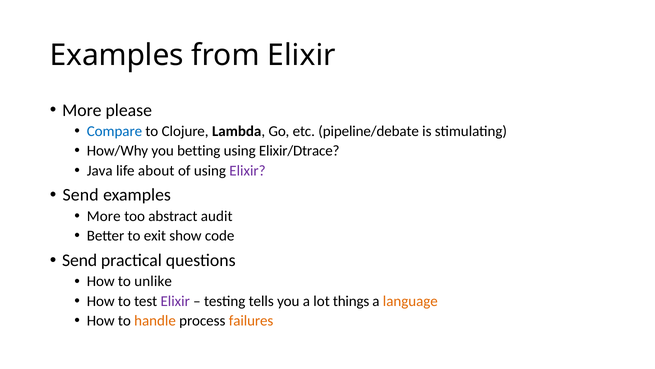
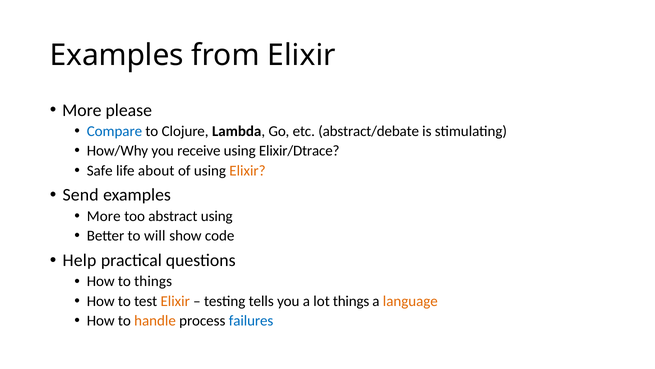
pipeline/debate: pipeline/debate -> abstract/debate
betting: betting -> receive
Java: Java -> Safe
Elixir at (247, 170) colour: purple -> orange
abstract audit: audit -> using
exit: exit -> will
Send at (80, 260): Send -> Help
to unlike: unlike -> things
Elixir at (175, 301) colour: purple -> orange
failures colour: orange -> blue
